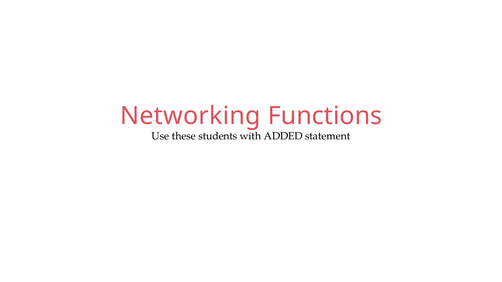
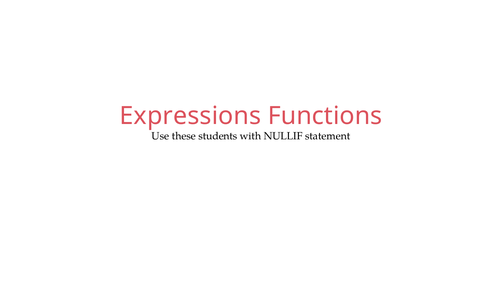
Networking: Networking -> Expressions
ADDED: ADDED -> NULLIF
